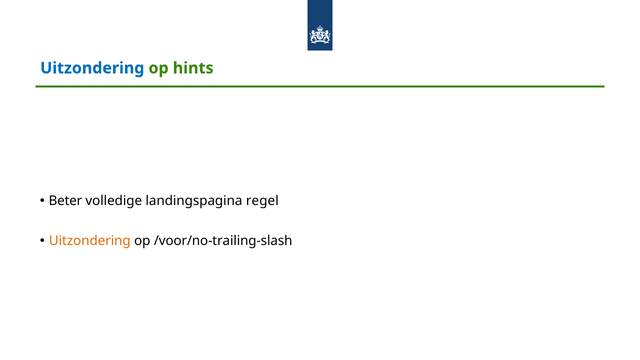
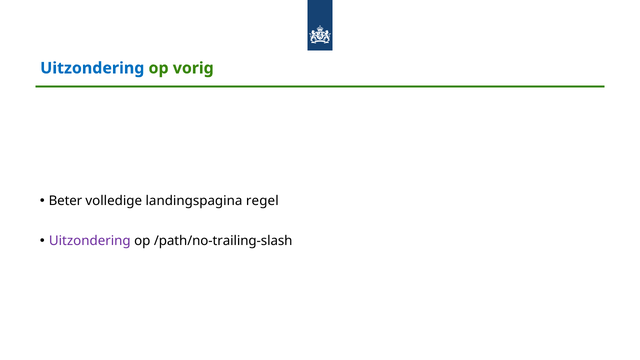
hints: hints -> vorig
Uitzondering at (90, 241) colour: orange -> purple
/voor/no-trailing-slash: /voor/no-trailing-slash -> /path/no-trailing-slash
